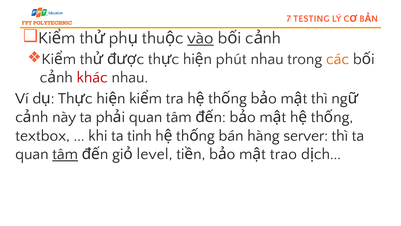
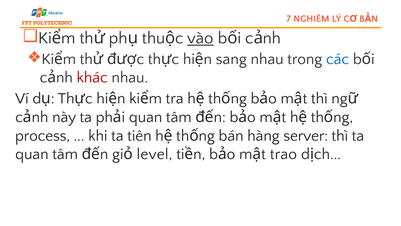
TESTING: TESTING -> NGHIÊM
phút: phút -> sang
các colour: orange -> blue
textbox: textbox -> process
tinh: tinh -> tiên
tâm at (65, 154) underline: present -> none
